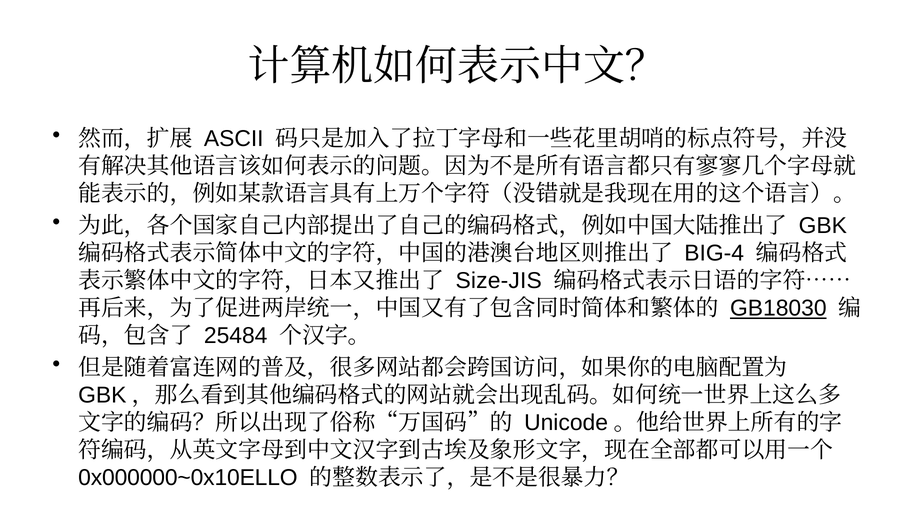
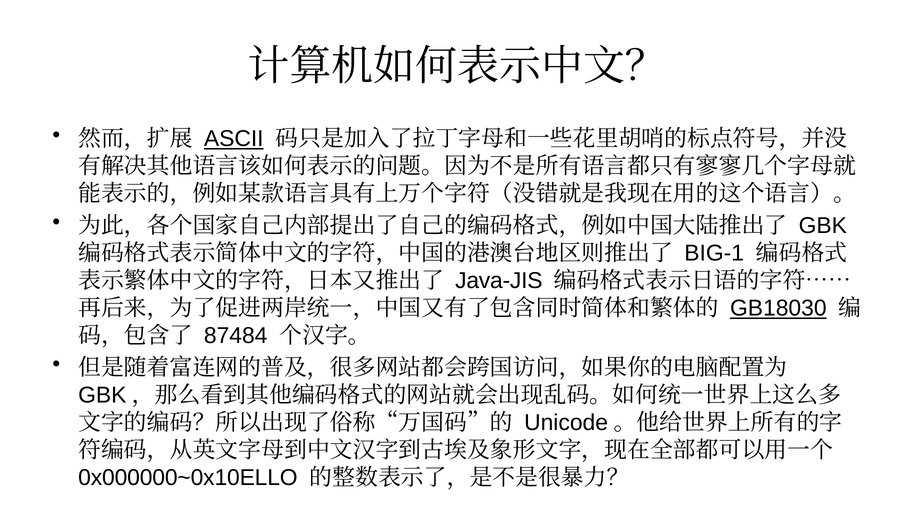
ASCII underline: none -> present
BIG-4: BIG-4 -> BIG-1
Size-JIS: Size-JIS -> Java-JIS
25484: 25484 -> 87484
